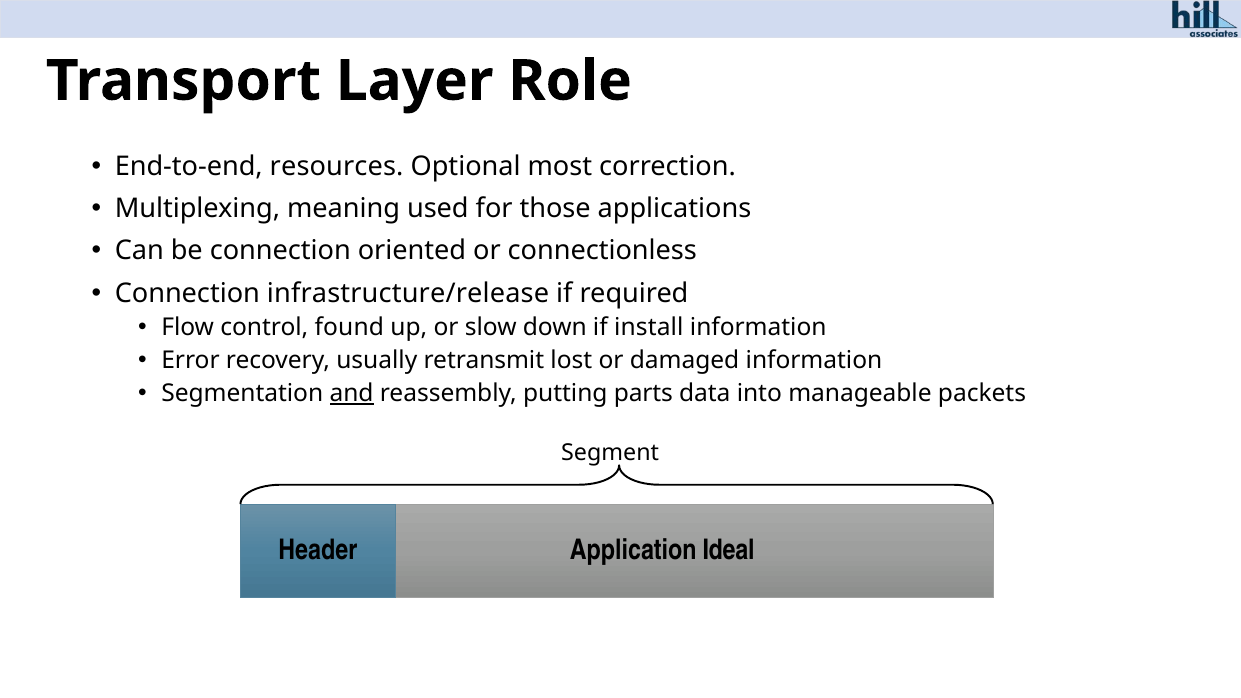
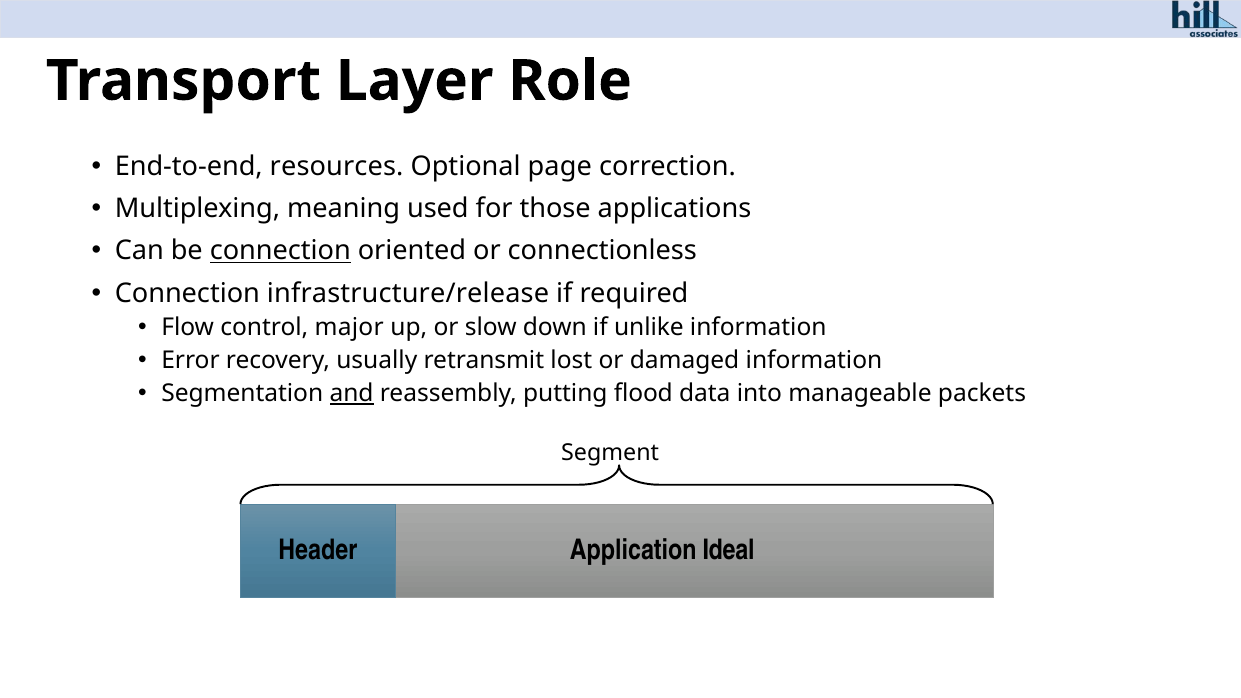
most: most -> page
connection at (280, 251) underline: none -> present
found: found -> major
install: install -> unlike
parts: parts -> flood
